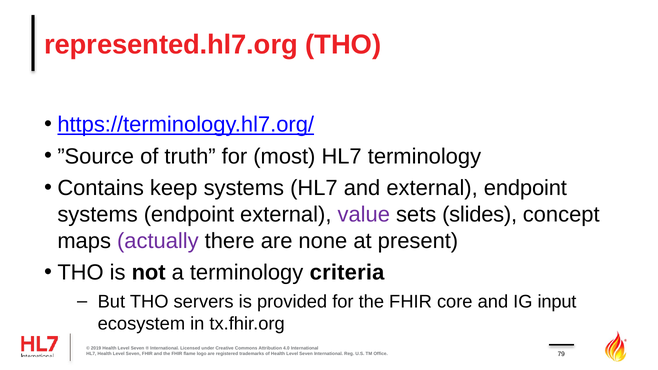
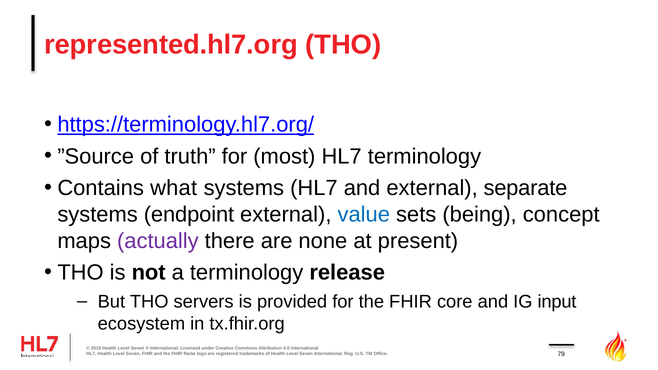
keep: keep -> what
external endpoint: endpoint -> separate
value colour: purple -> blue
slides: slides -> being
criteria: criteria -> release
